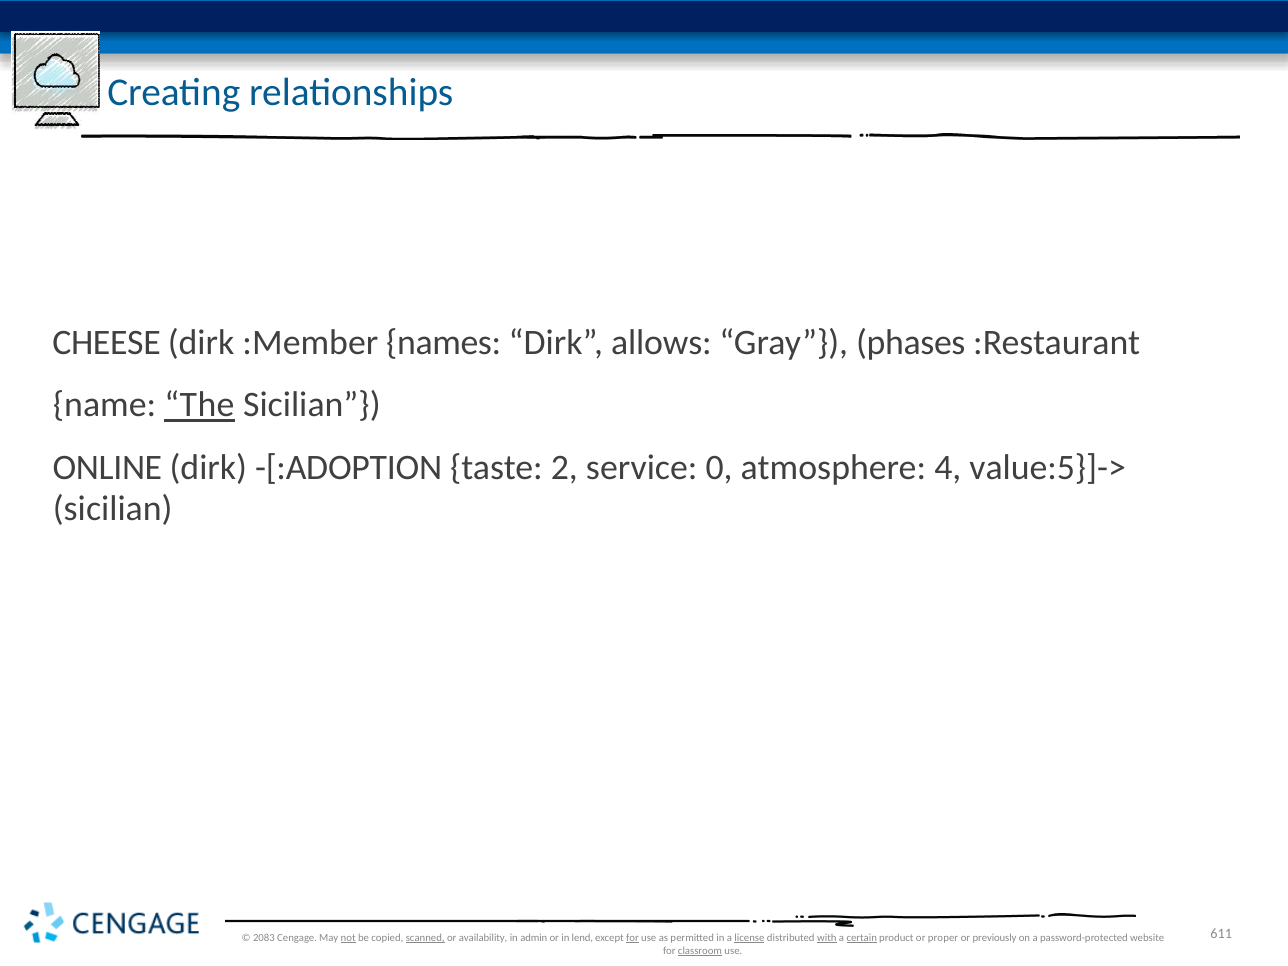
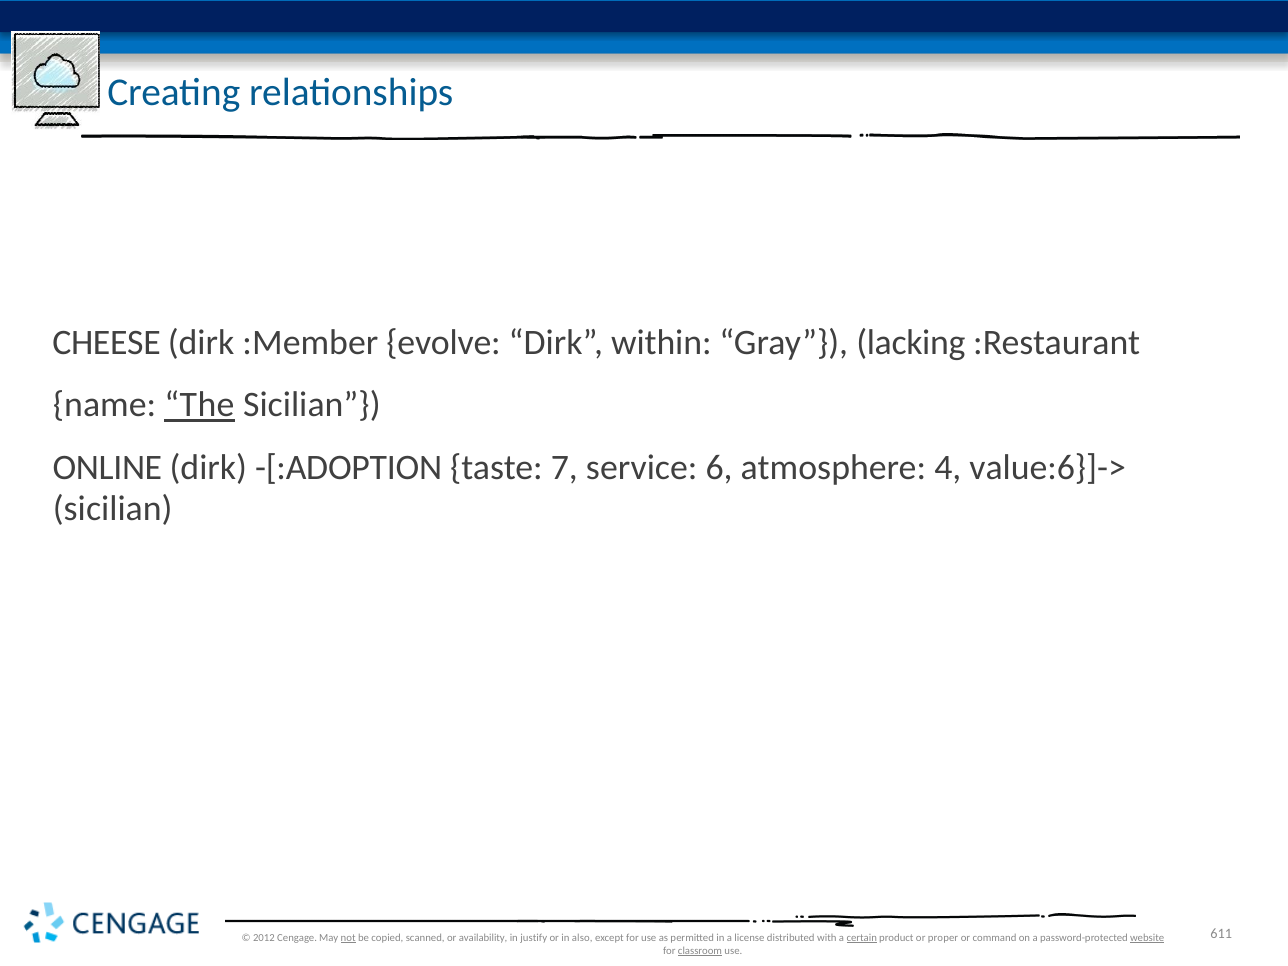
names: names -> evolve
allows: allows -> within
phases: phases -> lacking
2: 2 -> 7
0: 0 -> 6
value:5}]->: value:5}]-> -> value:6}]->
2083: 2083 -> 2012
scanned underline: present -> none
admin: admin -> justify
lend: lend -> also
for at (633, 938) underline: present -> none
license underline: present -> none
with underline: present -> none
previously: previously -> command
website underline: none -> present
